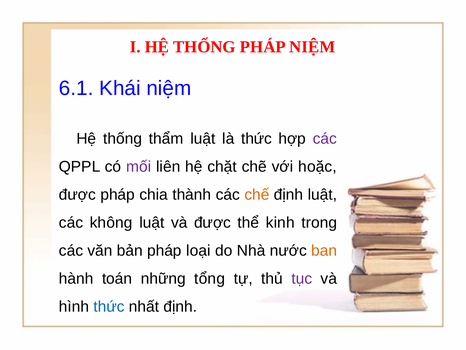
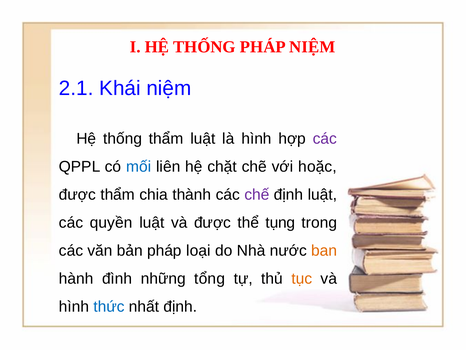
6.1: 6.1 -> 2.1
là thức: thức -> hình
mối colour: purple -> blue
được pháp: pháp -> thẩm
chế colour: orange -> purple
không: không -> quyền
kinh: kinh -> tụng
toán: toán -> đình
tục colour: purple -> orange
